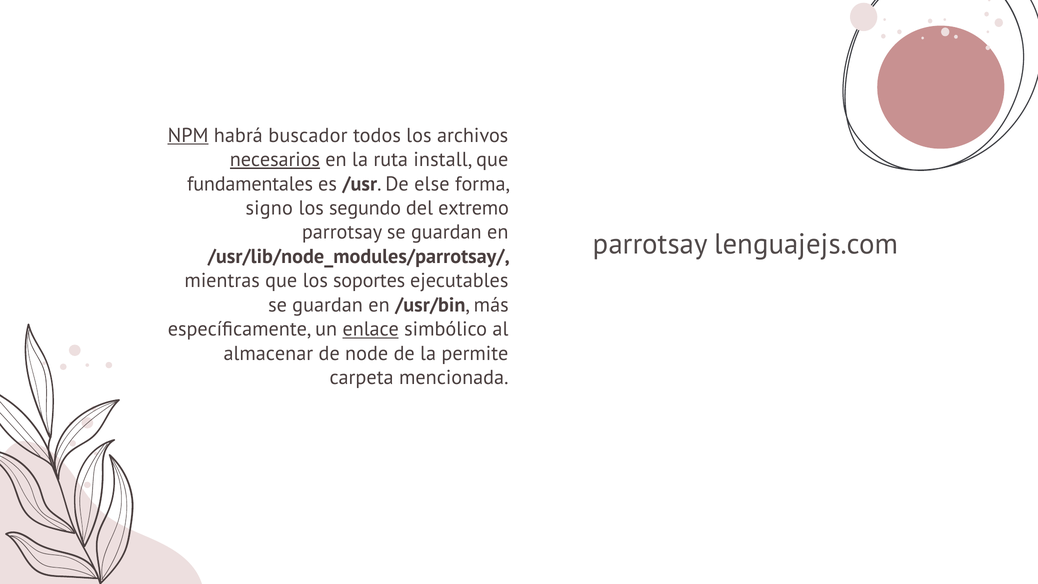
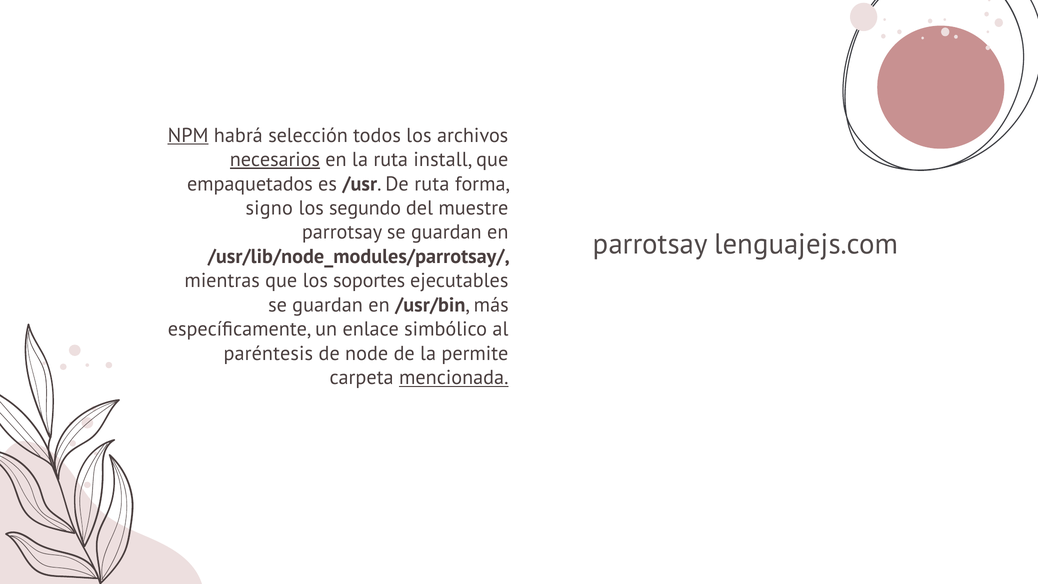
buscador: buscador -> selección
fundamentales: fundamentales -> empaquetados
De else: else -> ruta
extremo: extremo -> muestre
enlace underline: present -> none
almacenar: almacenar -> paréntesis
mencionada underline: none -> present
